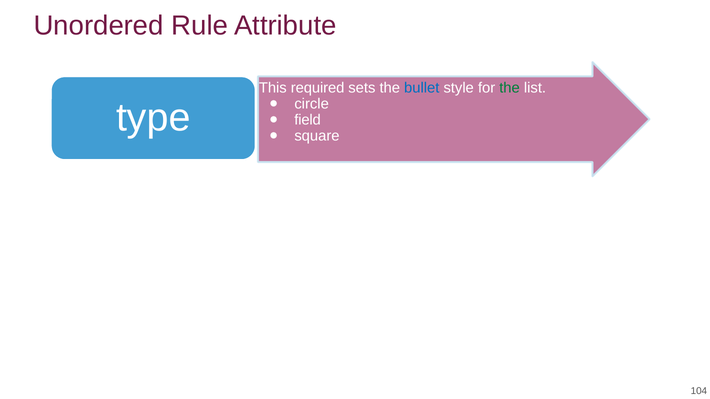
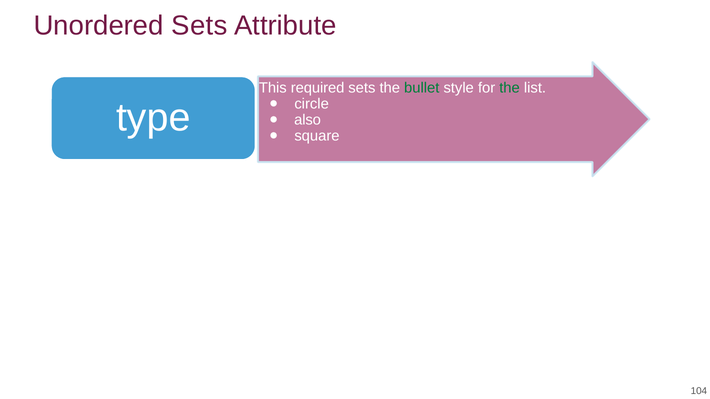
Unordered Rule: Rule -> Sets
bullet colour: blue -> green
field: field -> also
